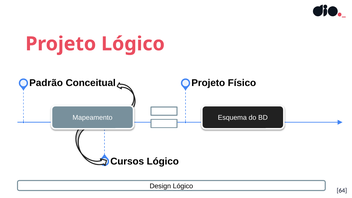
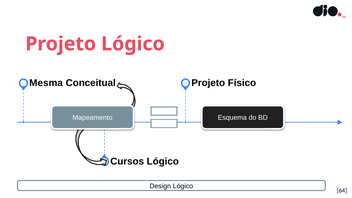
Padrão: Padrão -> Mesma
